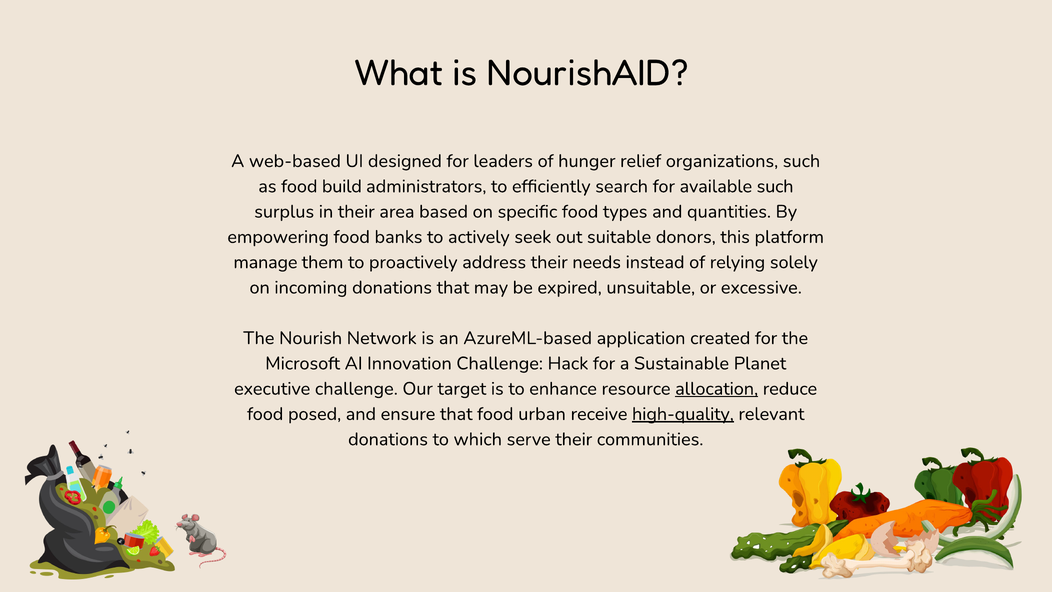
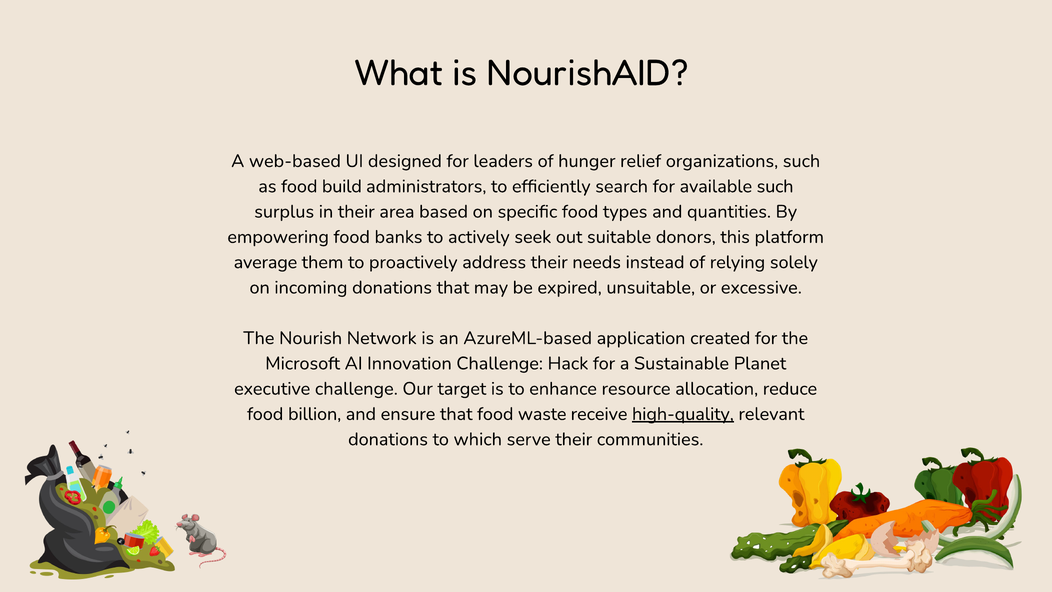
manage: manage -> average
allocation underline: present -> none
posed: posed -> billion
urban: urban -> waste
